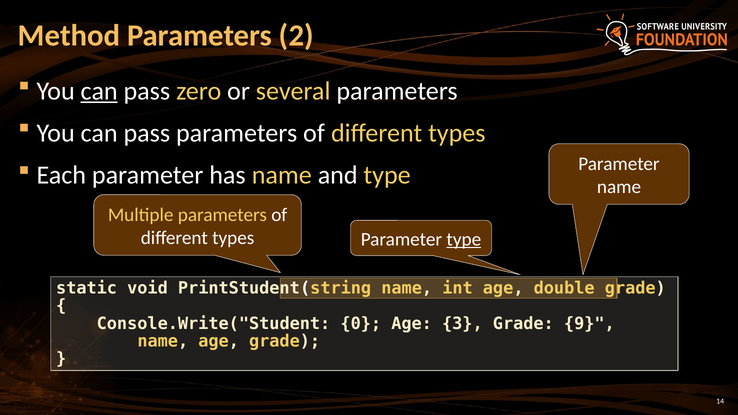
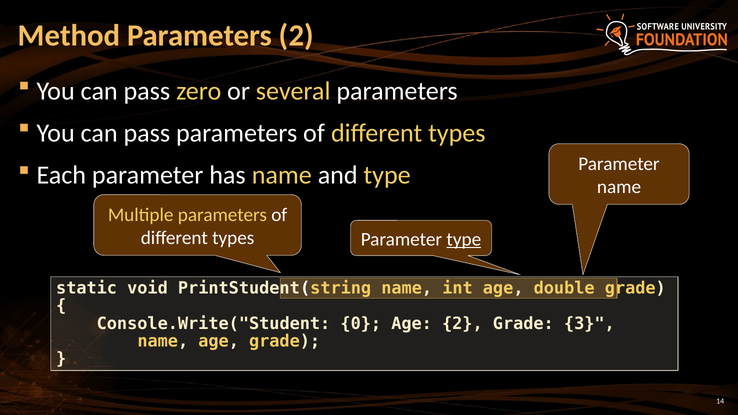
can at (99, 91) underline: present -> none
Age 3: 3 -> 2
9: 9 -> 3
